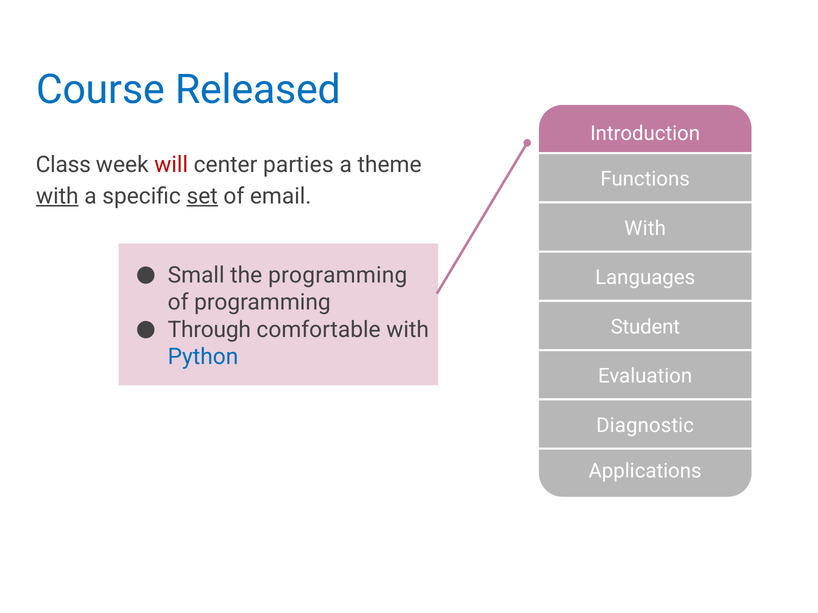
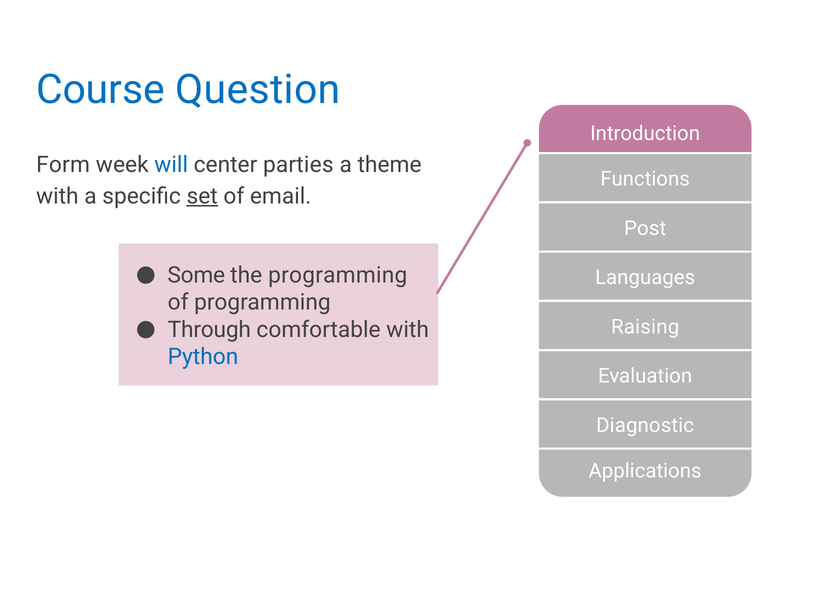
Released: Released -> Question
Class: Class -> Form
will colour: red -> blue
with at (57, 196) underline: present -> none
With at (645, 229): With -> Post
Small: Small -> Some
Student: Student -> Raising
